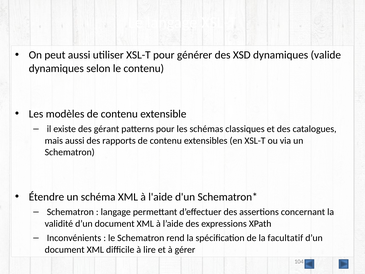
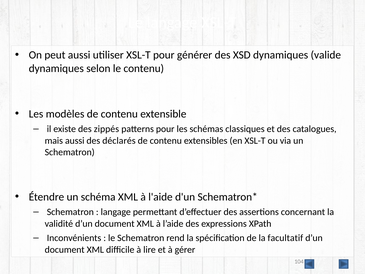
gérant: gérant -> zippés
rapports: rapports -> déclarés
